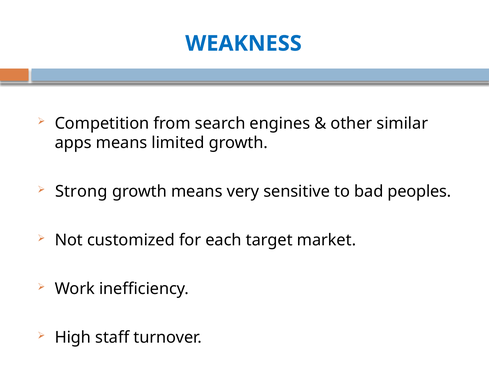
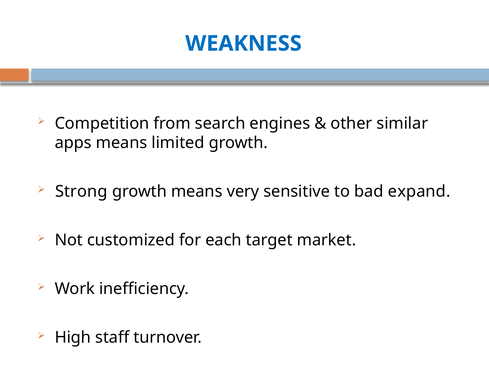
peoples: peoples -> expand
